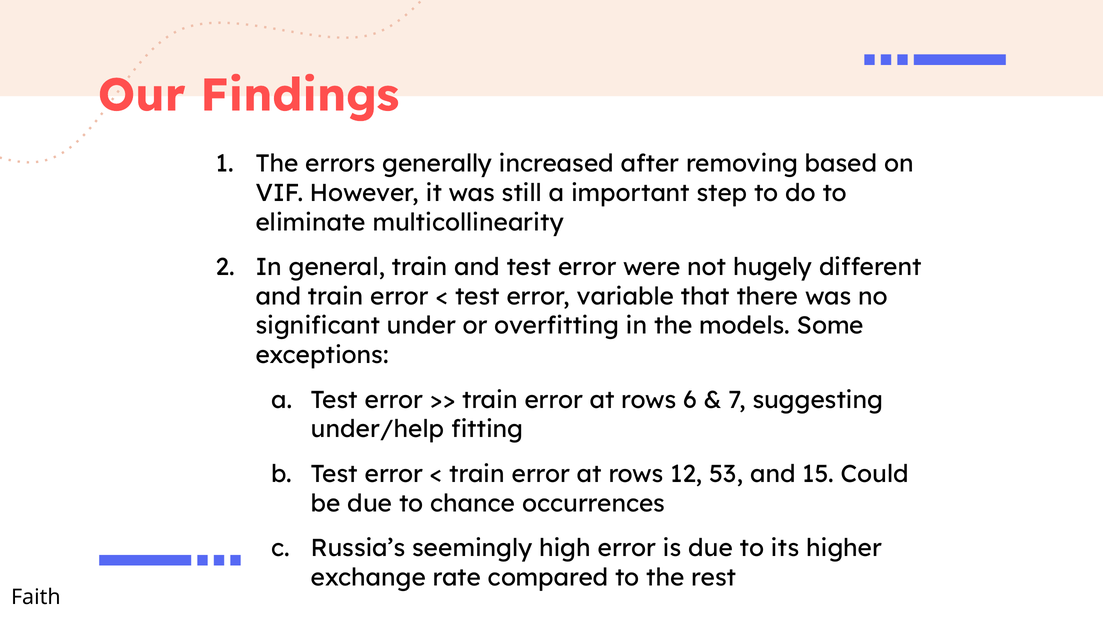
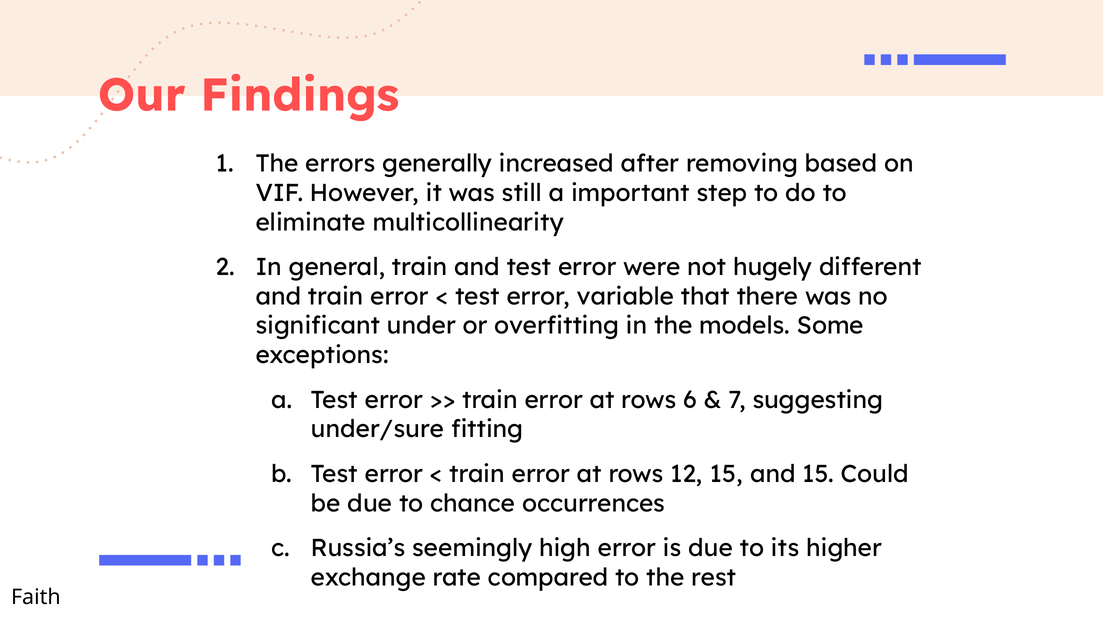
under/help: under/help -> under/sure
12 53: 53 -> 15
